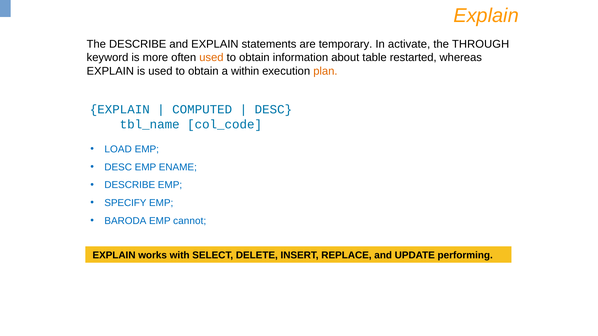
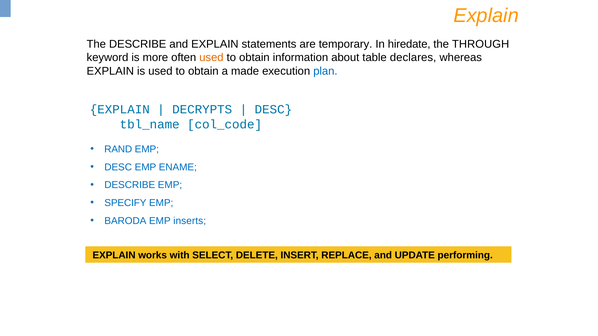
activate: activate -> hiredate
restarted: restarted -> declares
within: within -> made
plan colour: orange -> blue
COMPUTED: COMPUTED -> DECRYPTS
LOAD: LOAD -> RAND
cannot: cannot -> inserts
